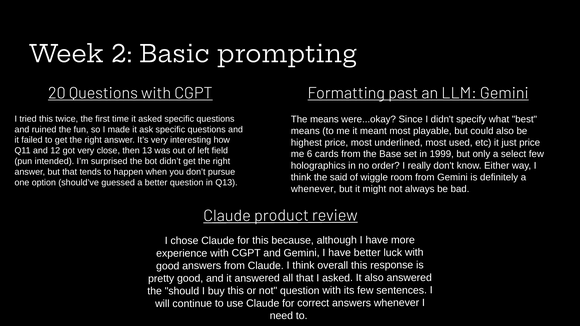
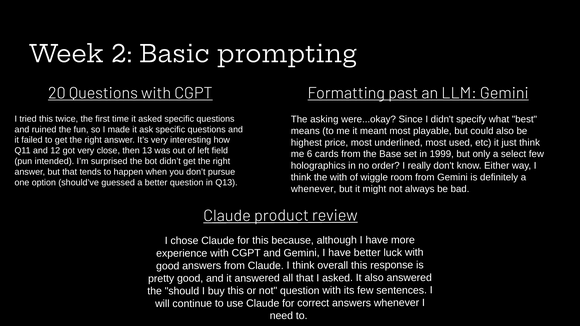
The means: means -> asking
just price: price -> think
the said: said -> with
